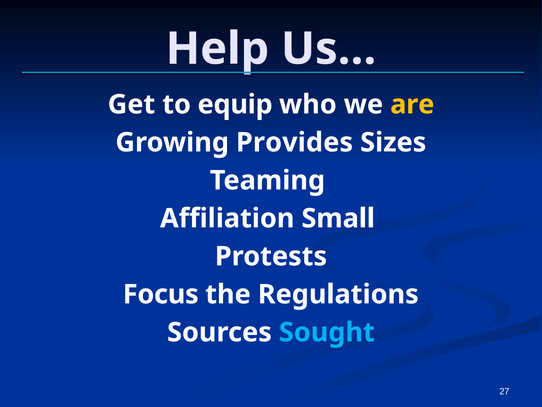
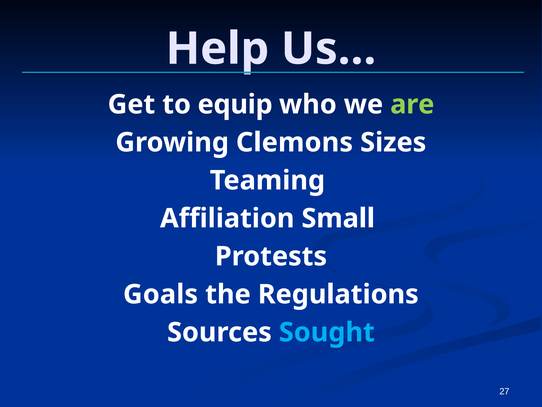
are colour: yellow -> light green
Provides: Provides -> Clemons
Focus: Focus -> Goals
